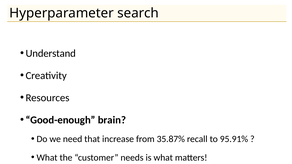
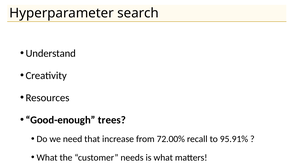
brain: brain -> trees
35.87%: 35.87% -> 72.00%
